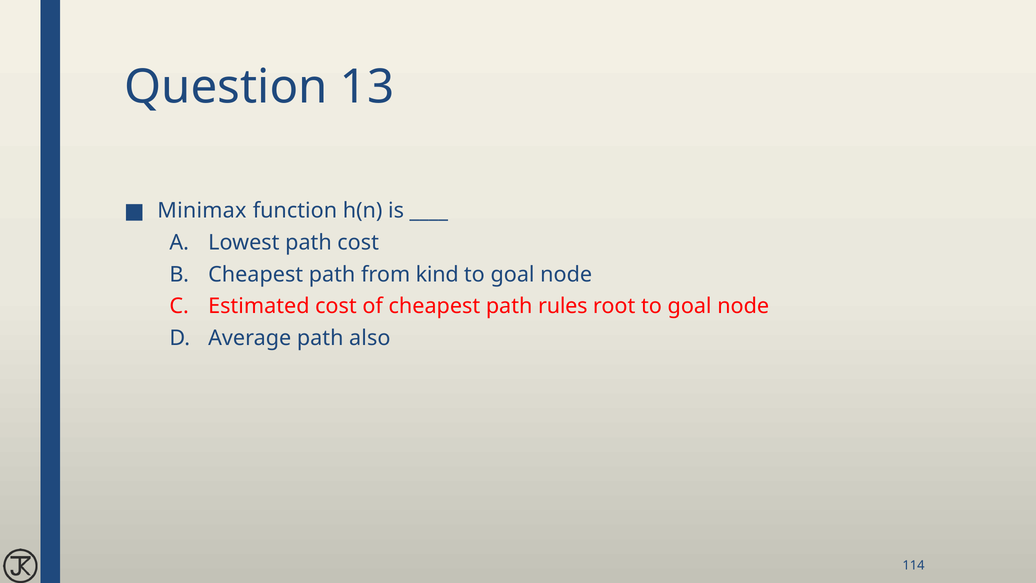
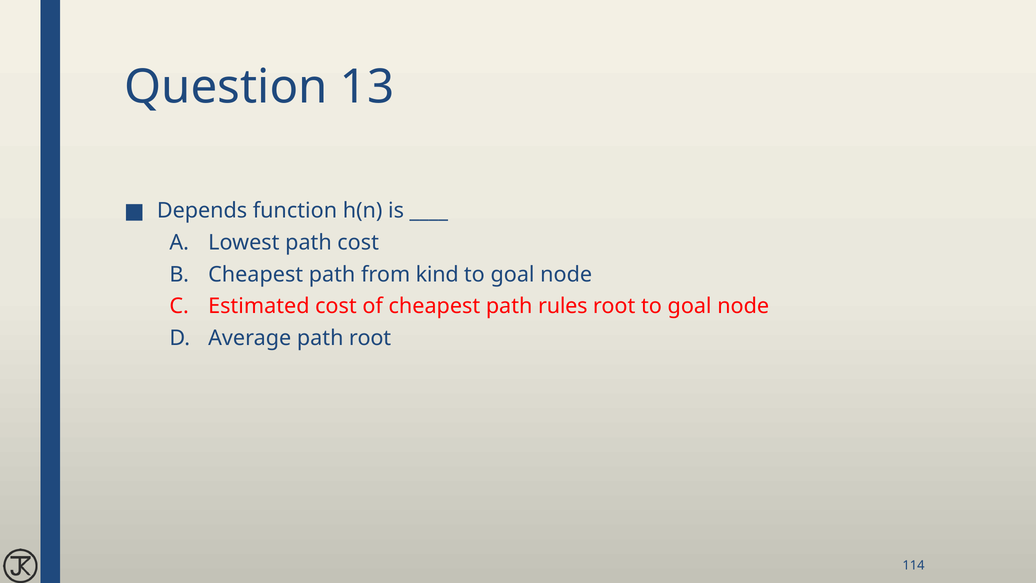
Minimax: Minimax -> Depends
path also: also -> root
